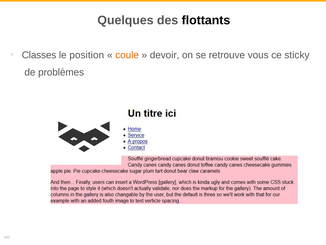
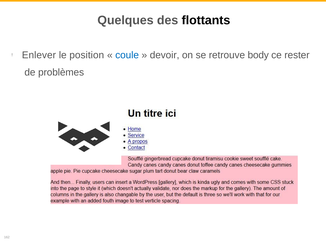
Classes: Classes -> Enlever
coule colour: orange -> blue
vous: vous -> body
sticky: sticky -> rester
